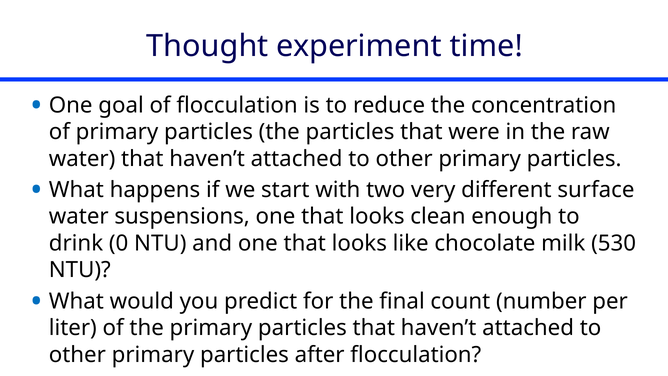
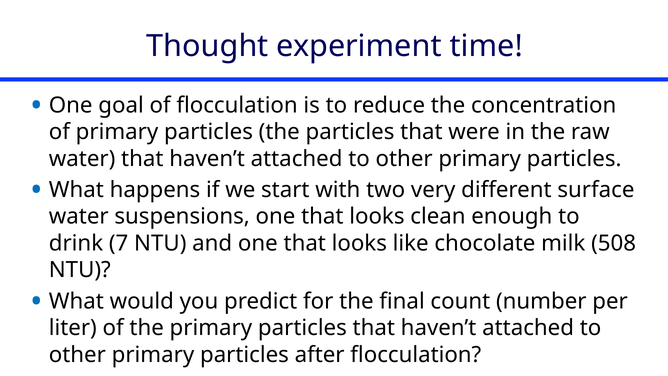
0: 0 -> 7
530: 530 -> 508
